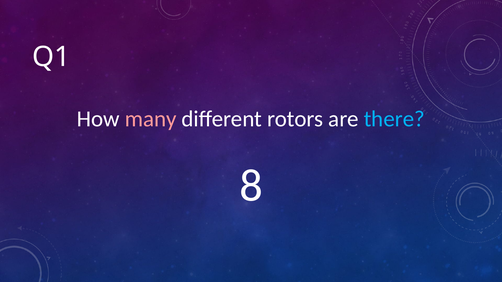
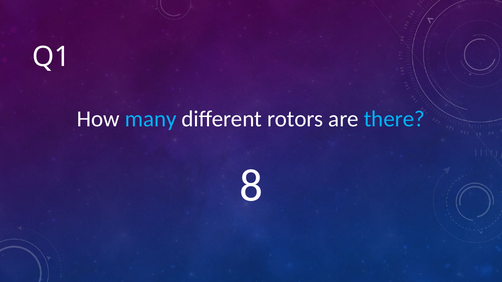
many colour: pink -> light blue
